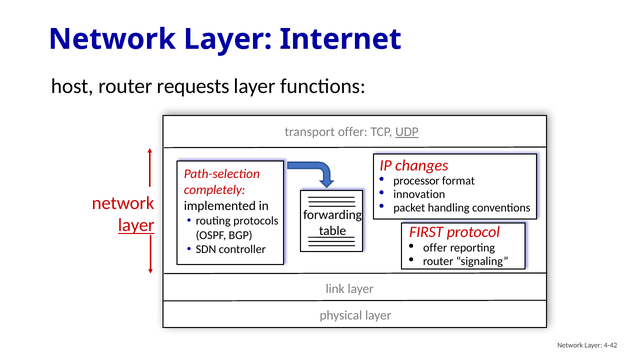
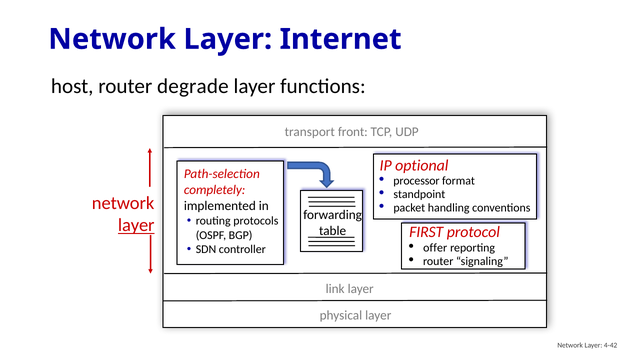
requests: requests -> degrade
transport offer: offer -> front
UDP underline: present -> none
changes: changes -> optional
innovation: innovation -> standpoint
